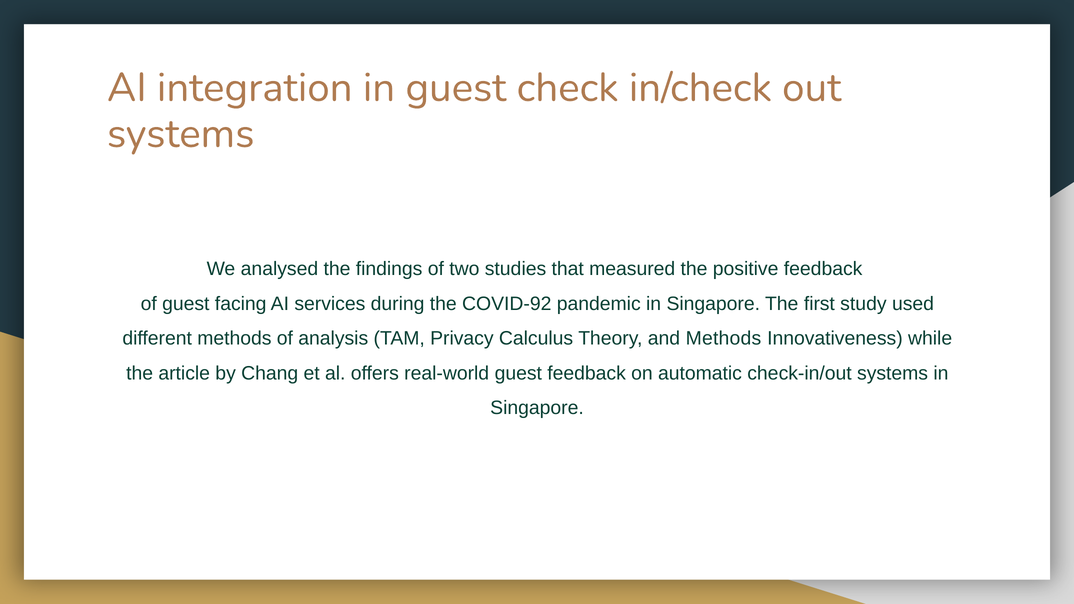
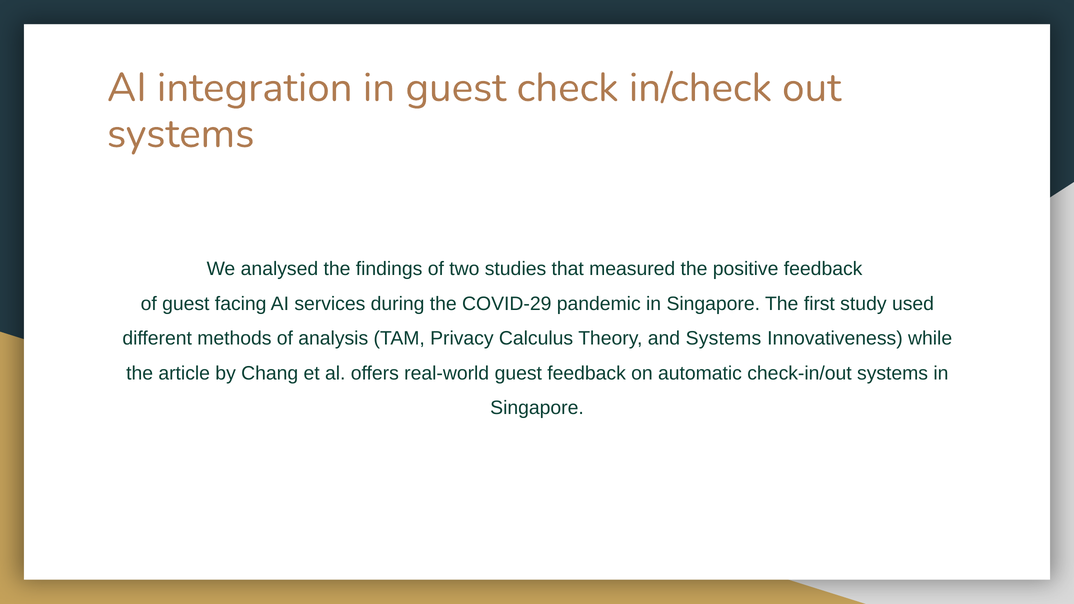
COVID-92: COVID-92 -> COVID-29
and Methods: Methods -> Systems
